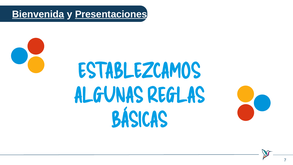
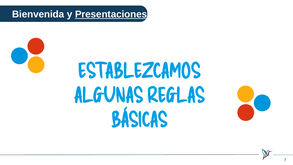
Bienvenida underline: present -> none
